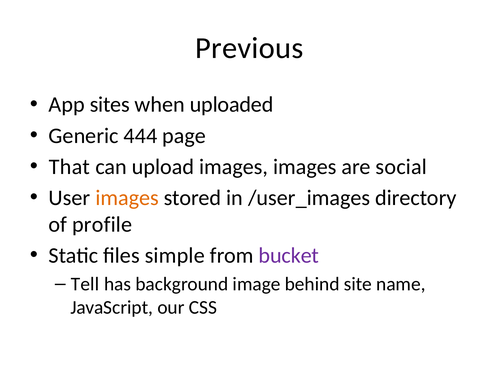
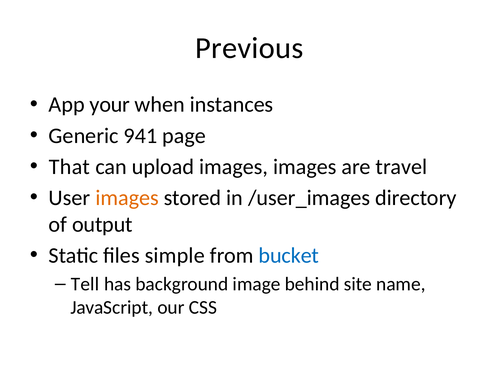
sites: sites -> your
uploaded: uploaded -> instances
444: 444 -> 941
social: social -> travel
profile: profile -> output
bucket colour: purple -> blue
